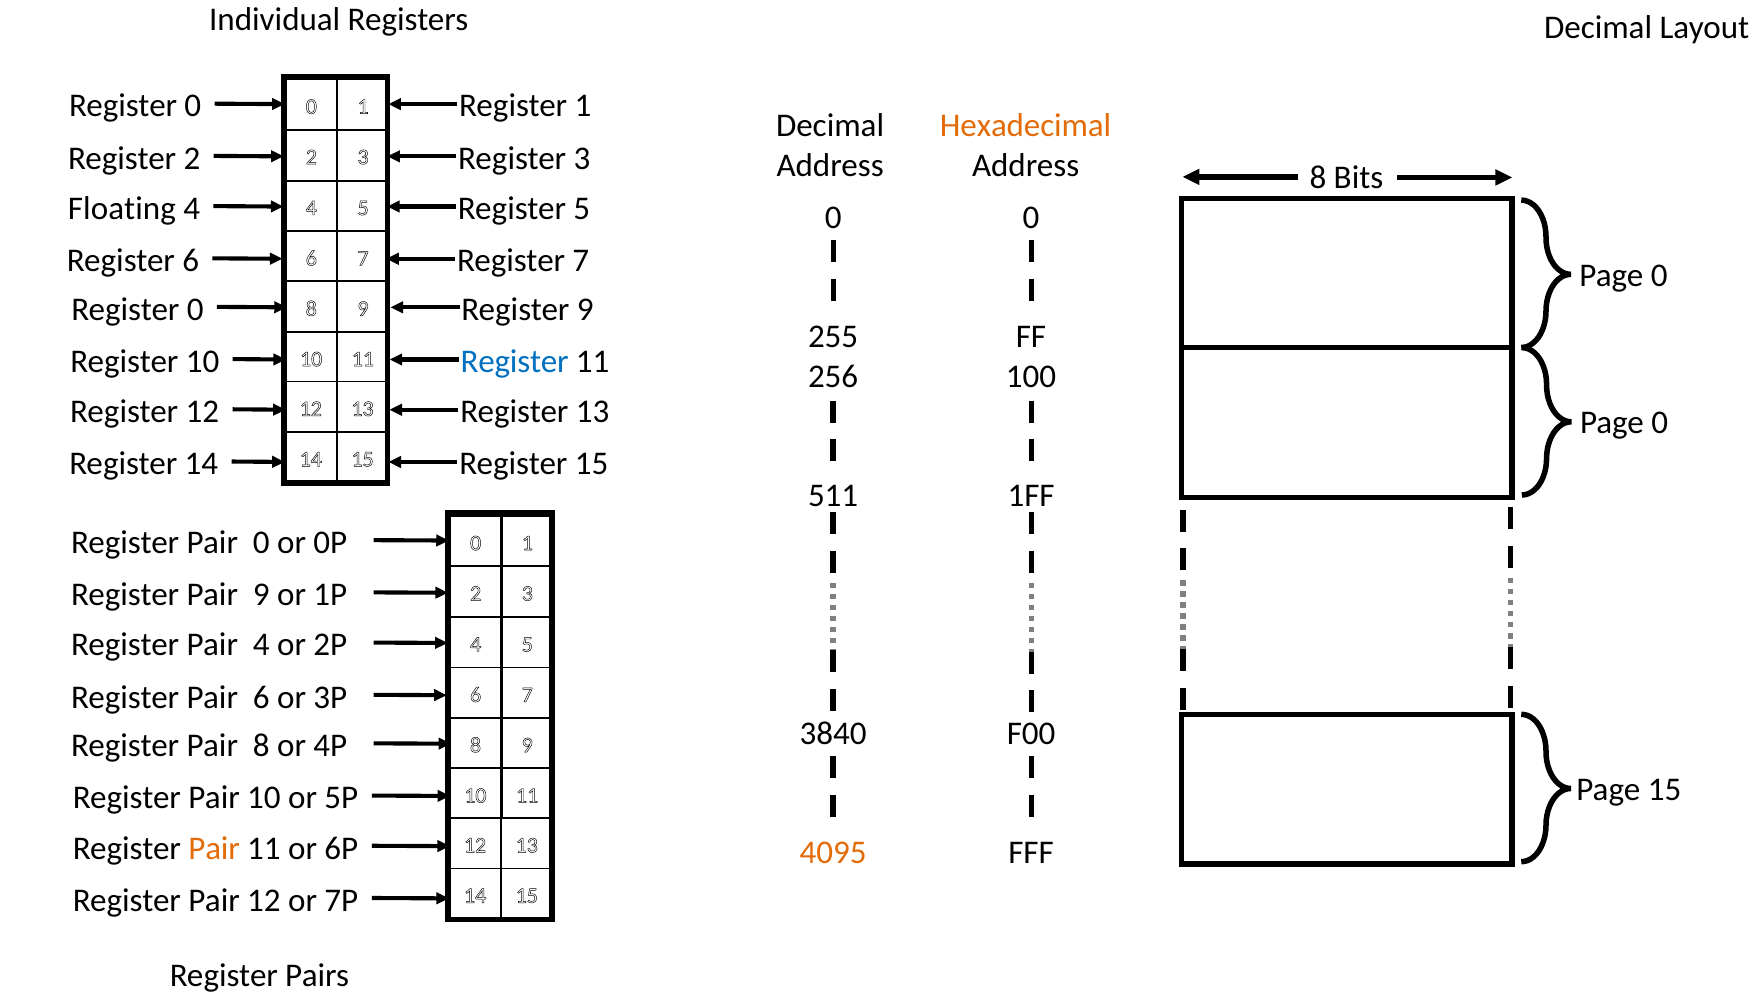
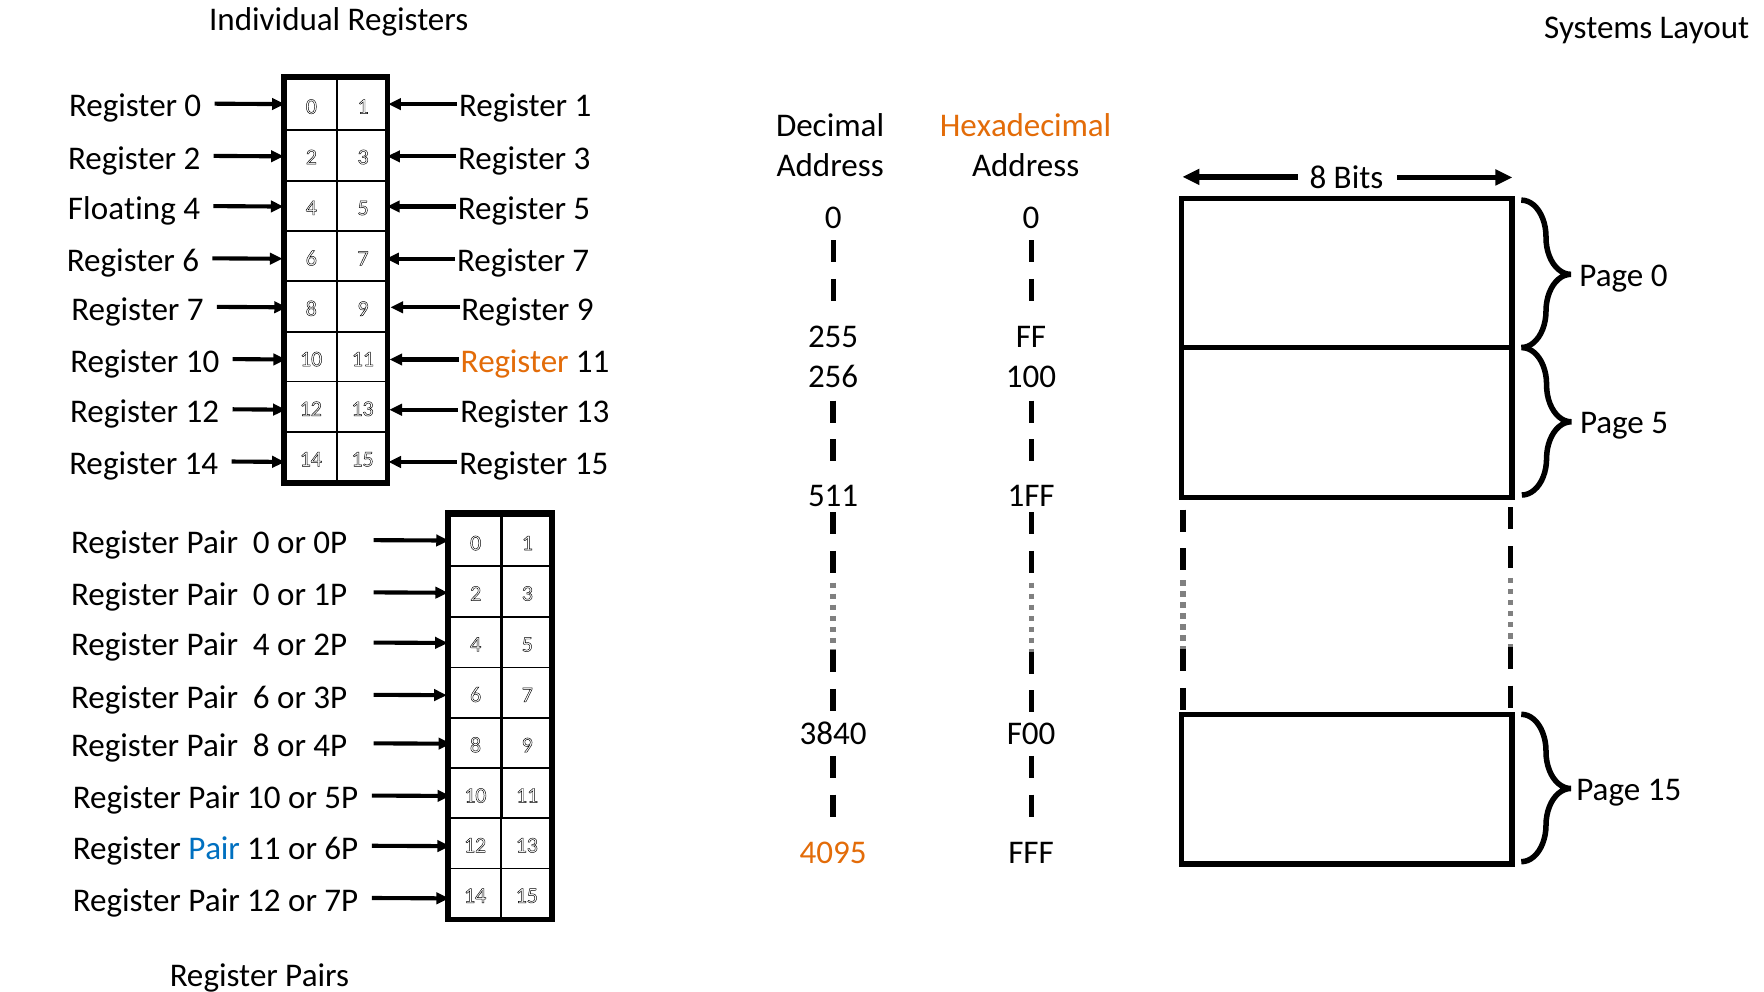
Decimal at (1598, 28): Decimal -> Systems
0 at (195, 309): 0 -> 7
Register at (515, 362) colour: blue -> orange
0 at (1660, 423): 0 -> 5
9 at (261, 595): 9 -> 0
Pair at (214, 848) colour: orange -> blue
